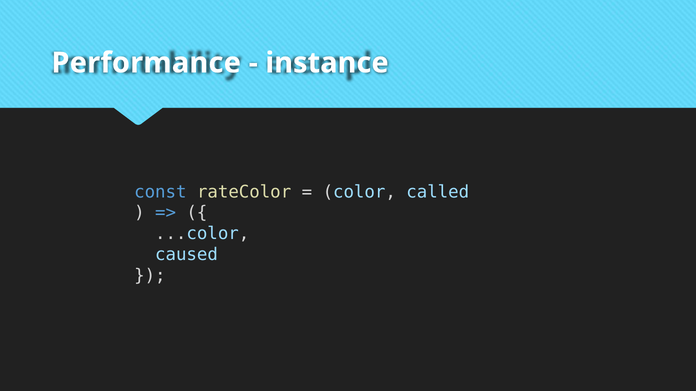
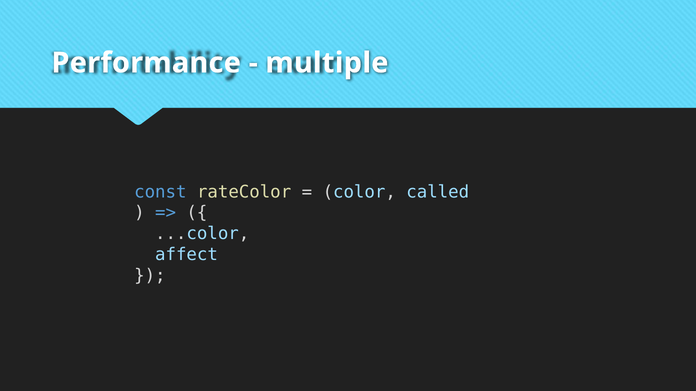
instance: instance -> multiple
caused: caused -> affect
